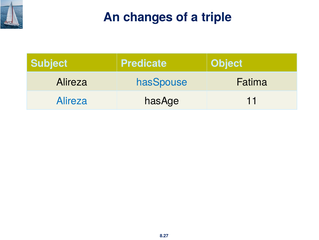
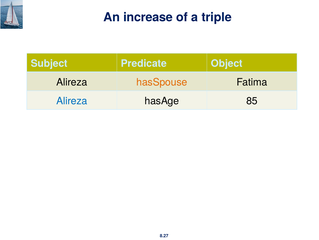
changes: changes -> increase
hasSpouse colour: blue -> orange
11: 11 -> 85
